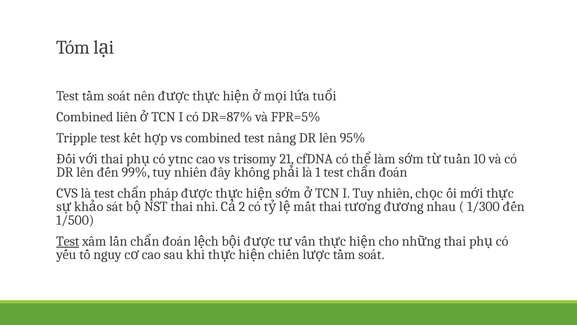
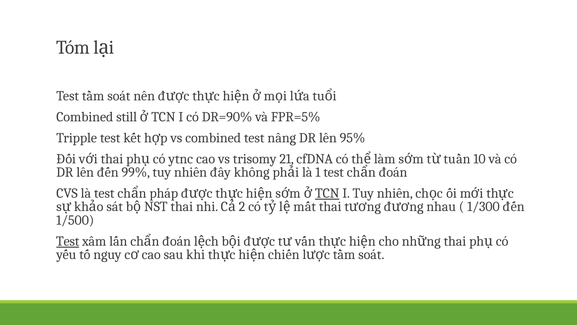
liên: liên -> still
DR=87%: DR=87% -> DR=90%
TCN at (327, 193) underline: none -> present
